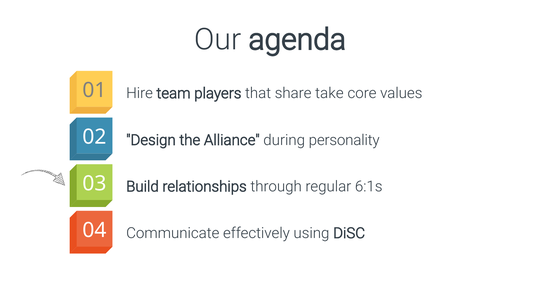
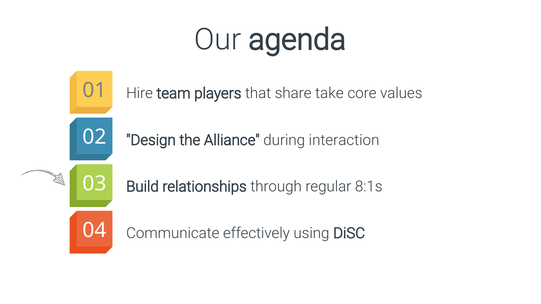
personality: personality -> interaction
6:1s: 6:1s -> 8:1s
